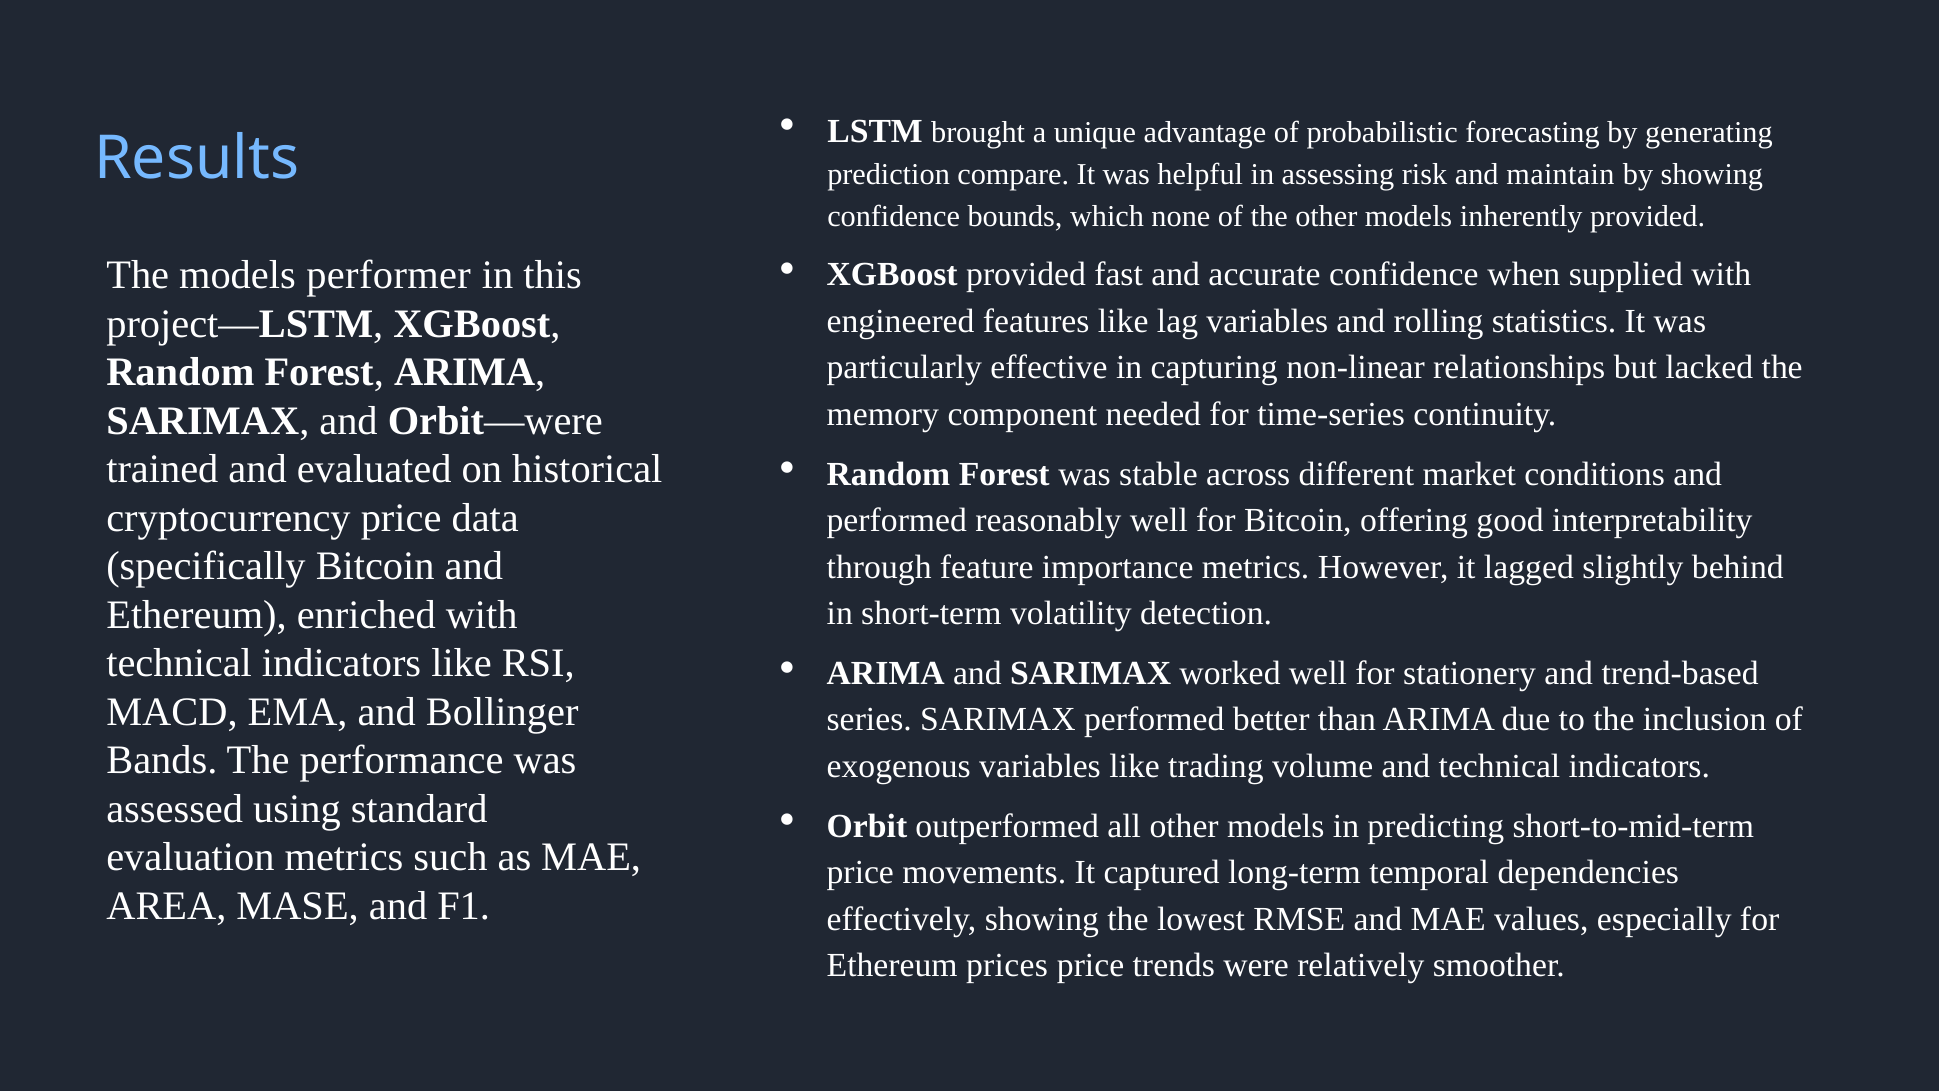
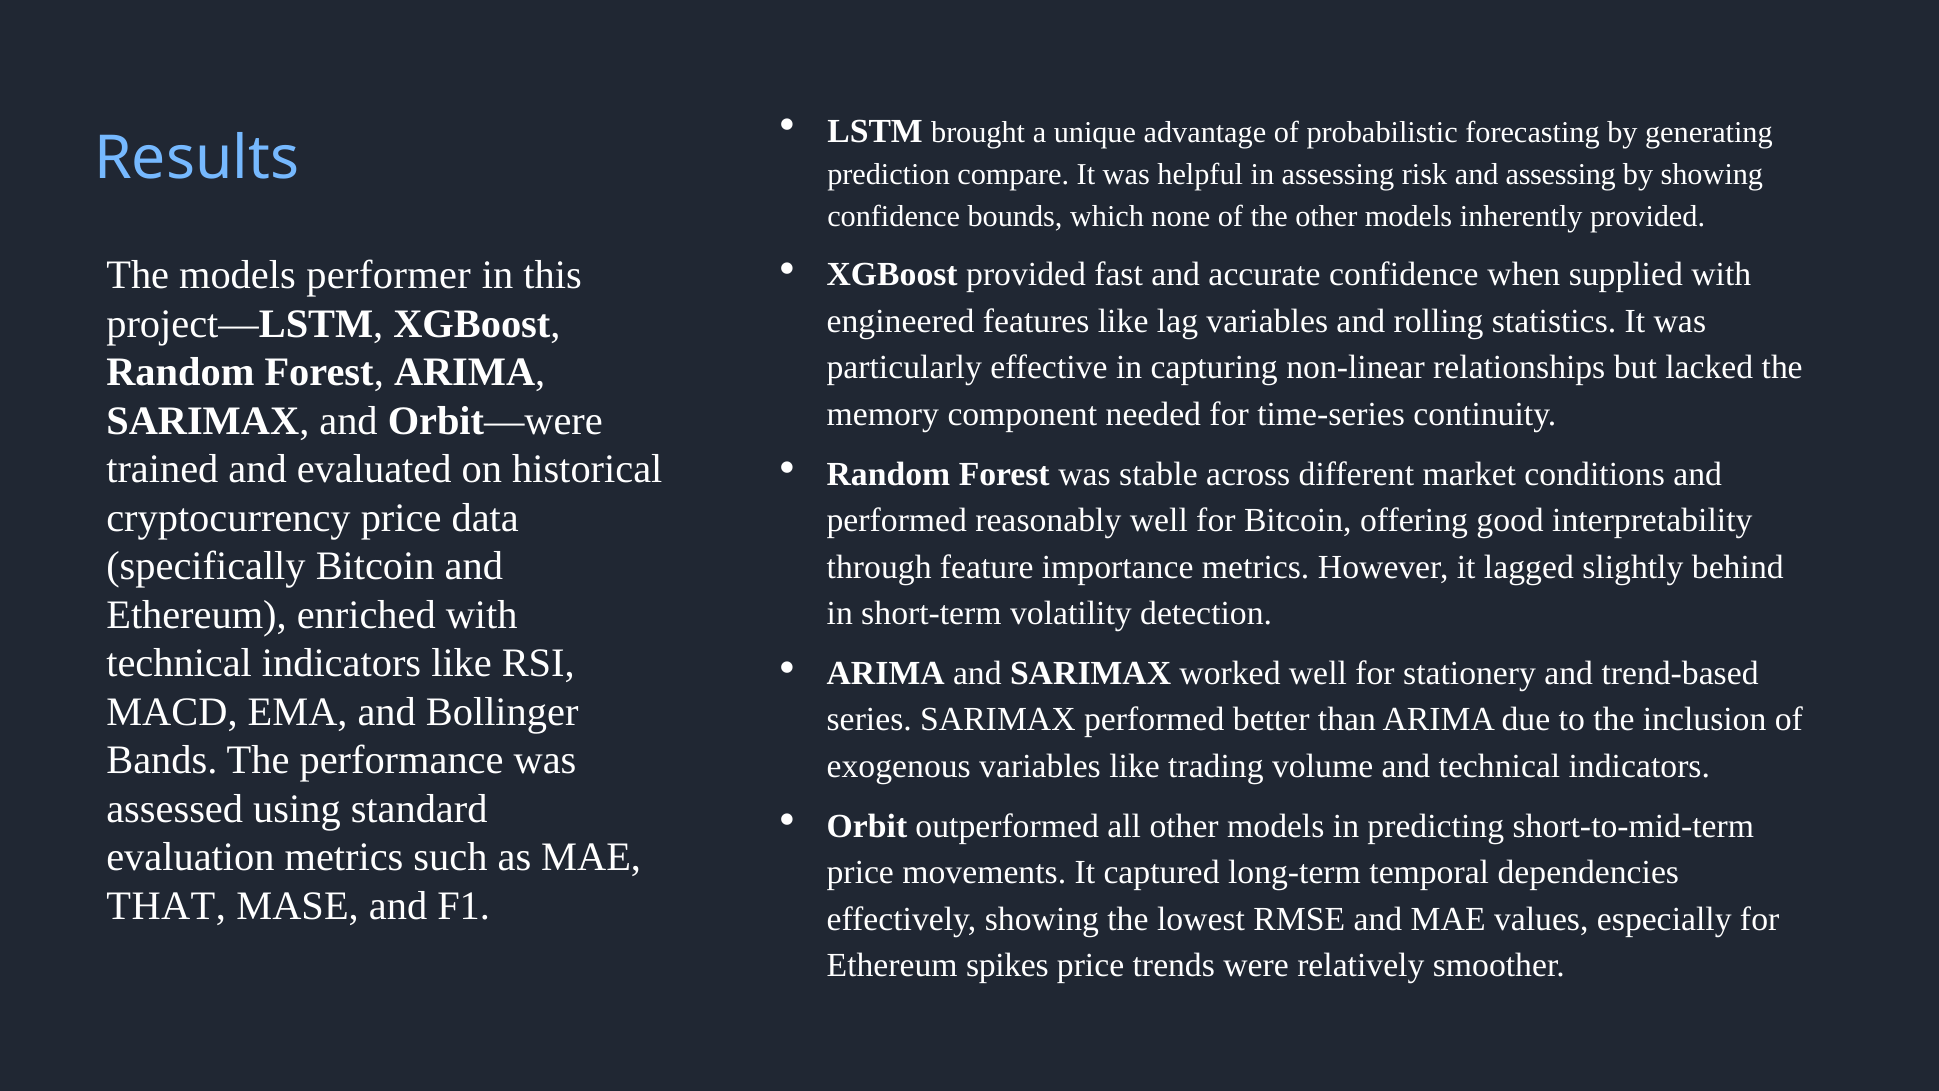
and maintain: maintain -> assessing
AREA: AREA -> THAT
prices: prices -> spikes
